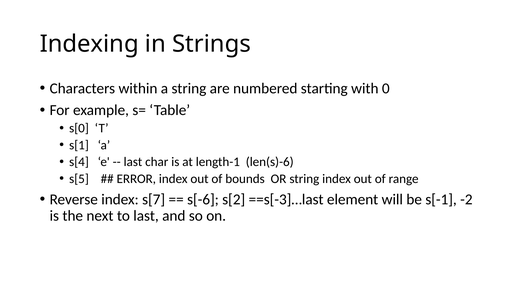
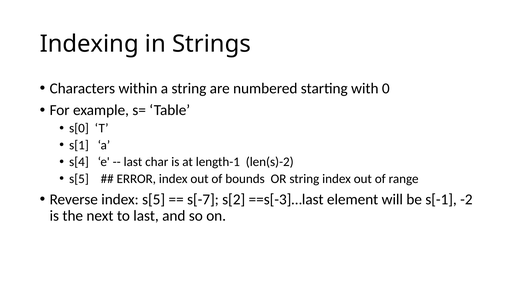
len(s)-6: len(s)-6 -> len(s)-2
index s[7: s[7 -> s[5
s[-6: s[-6 -> s[-7
